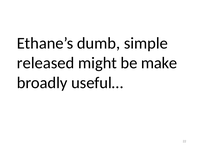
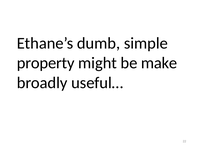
released: released -> property
